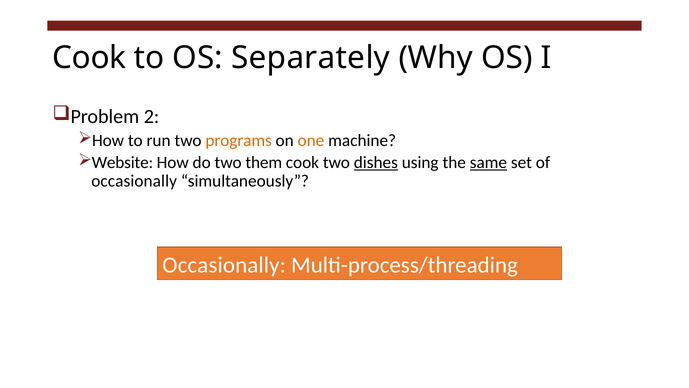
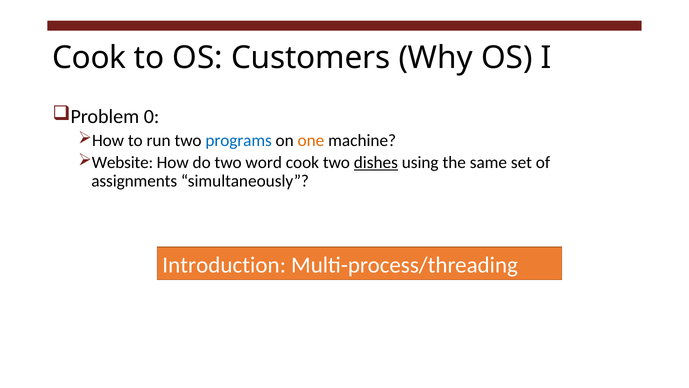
Separately: Separately -> Customers
2: 2 -> 0
programs colour: orange -> blue
them: them -> word
same underline: present -> none
occasionally at (134, 181): occasionally -> assignments
Occasionally at (224, 265): Occasionally -> Introduction
